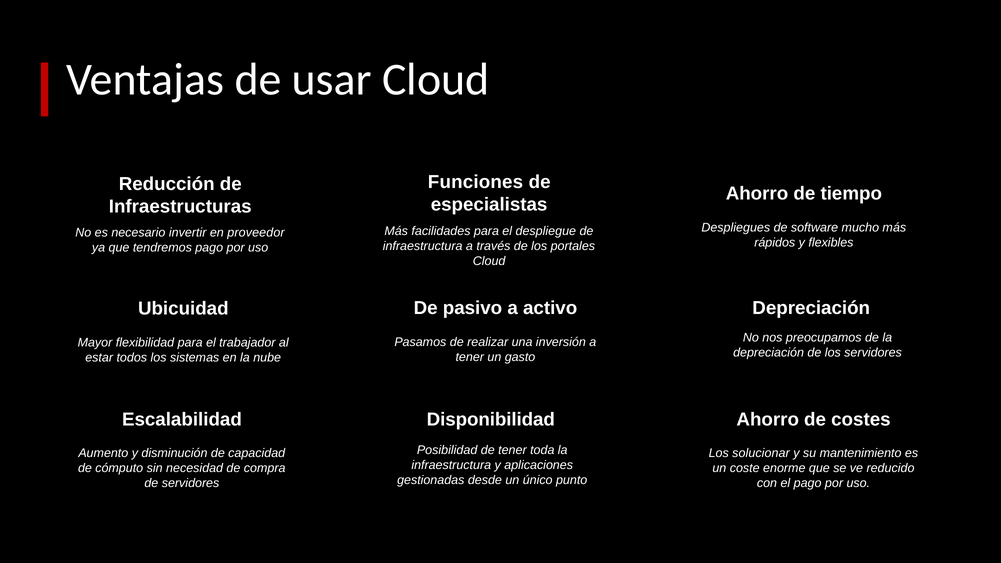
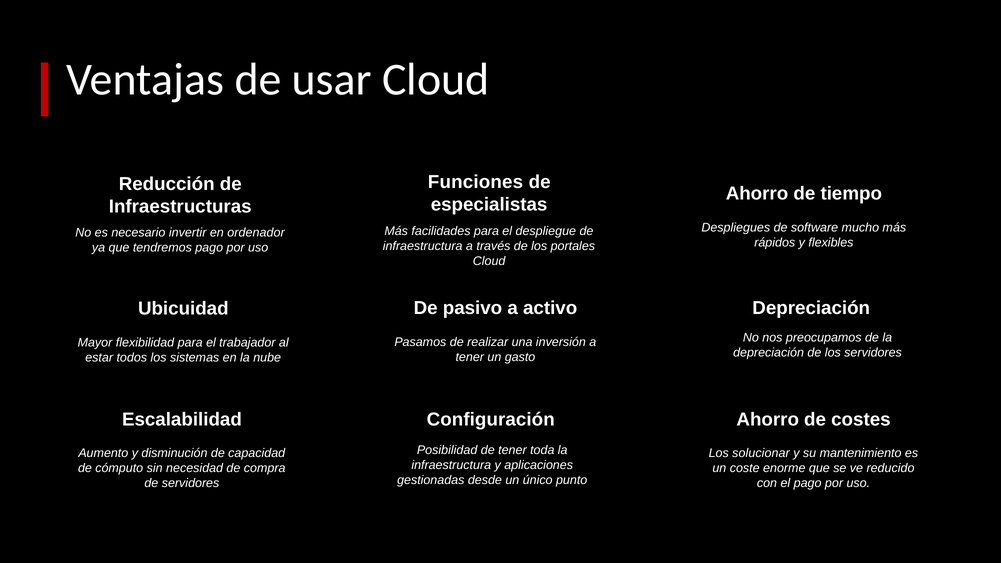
proveedor: proveedor -> ordenador
Disponibilidad: Disponibilidad -> Configuración
